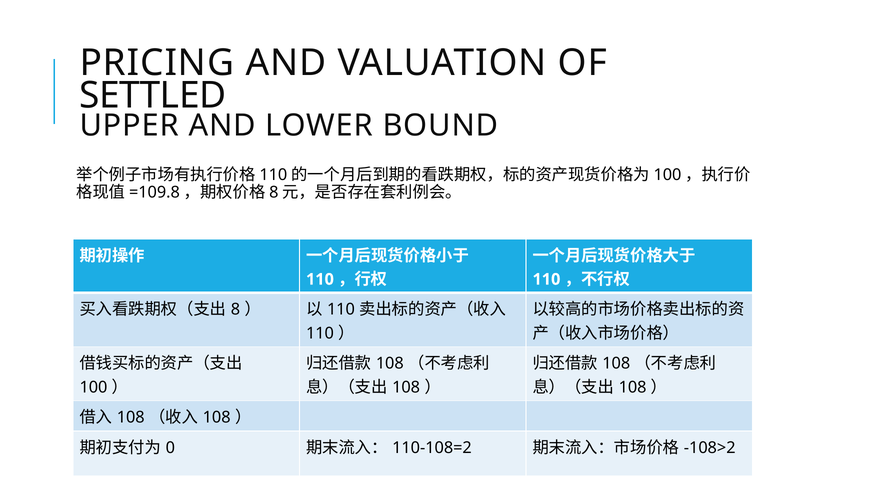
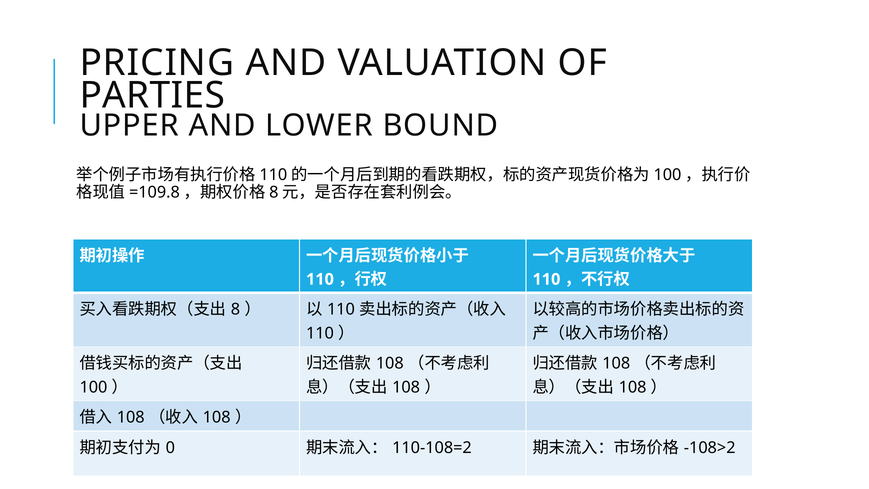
SETTLED: SETTLED -> PARTIES
